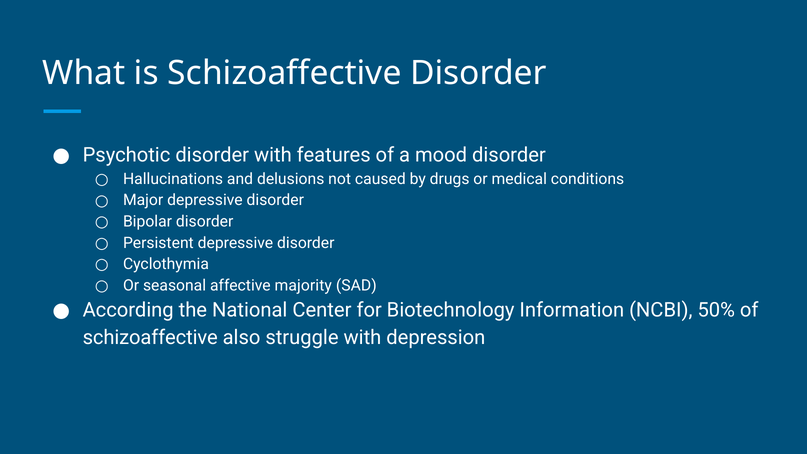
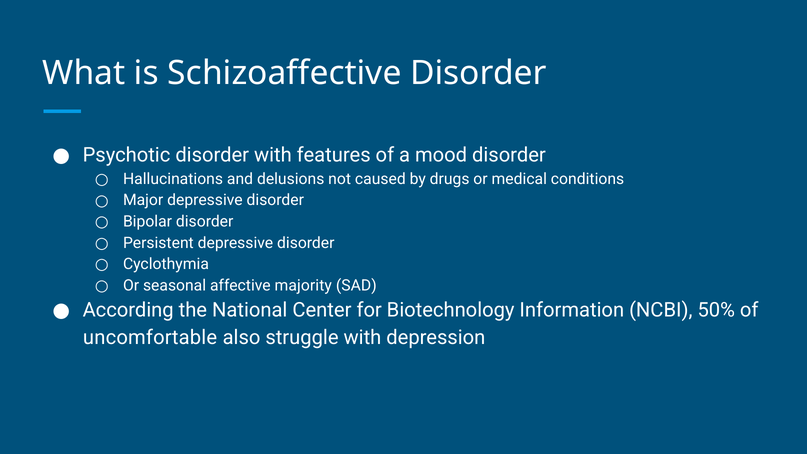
schizoaffective at (150, 337): schizoaffective -> uncomfortable
